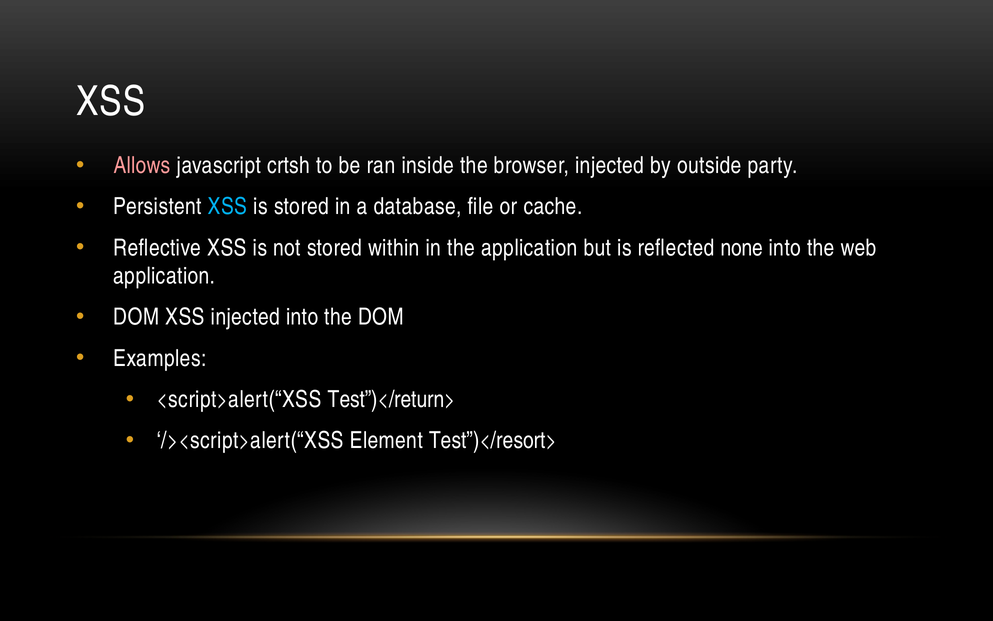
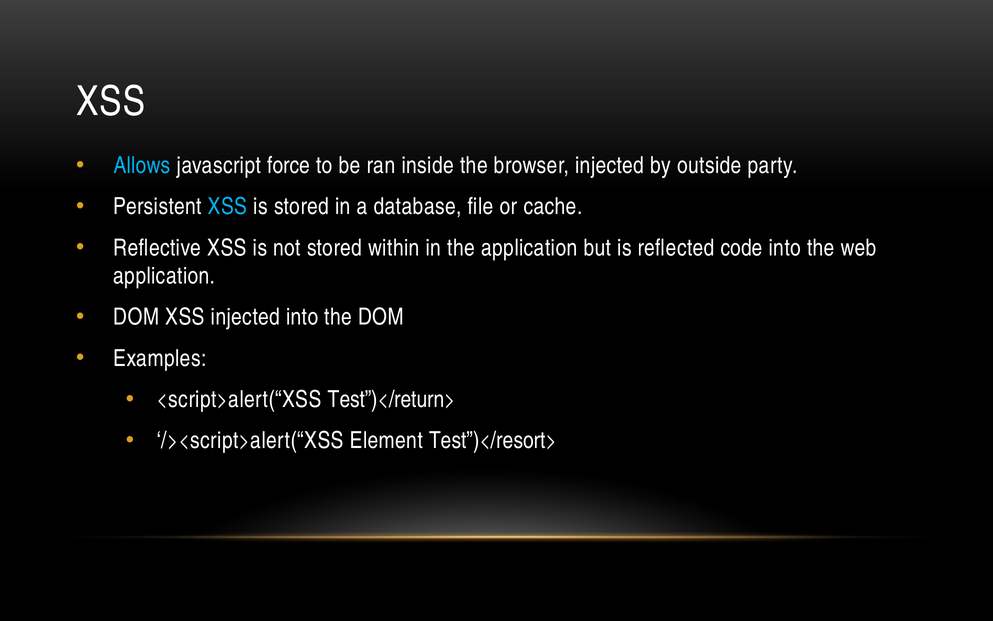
Allows colour: pink -> light blue
crtsh: crtsh -> force
none: none -> code
